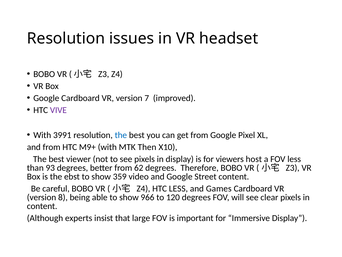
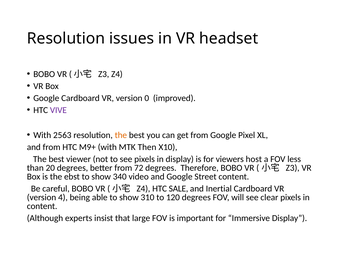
7: 7 -> 0
3991: 3991 -> 2563
the at (121, 135) colour: blue -> orange
93: 93 -> 20
62: 62 -> 72
359: 359 -> 340
HTC LESS: LESS -> SALE
Games: Games -> Inertial
8: 8 -> 4
966: 966 -> 310
